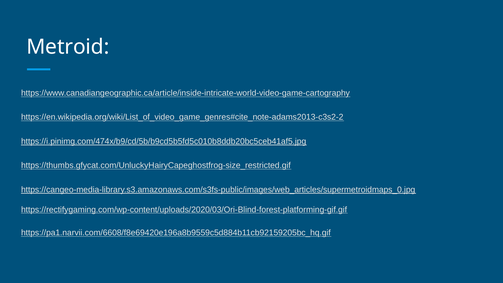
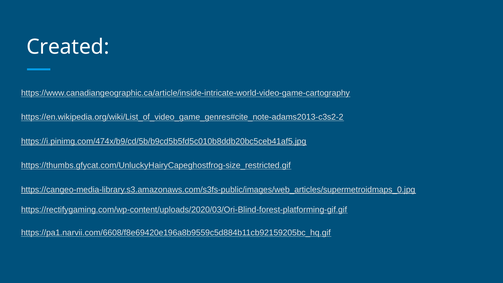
Metroid: Metroid -> Created
